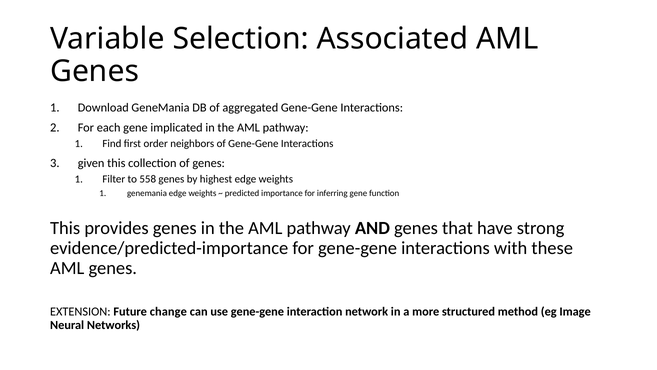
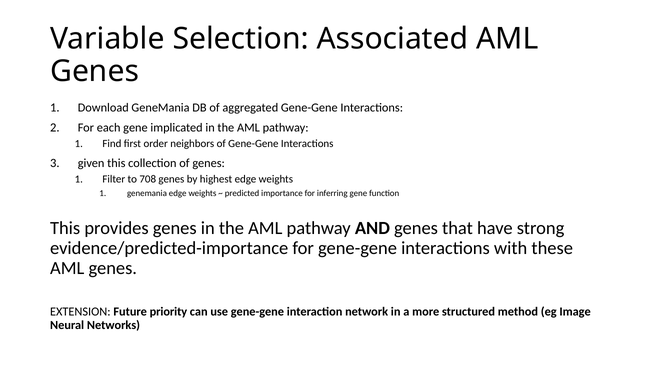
558: 558 -> 708
change: change -> priority
